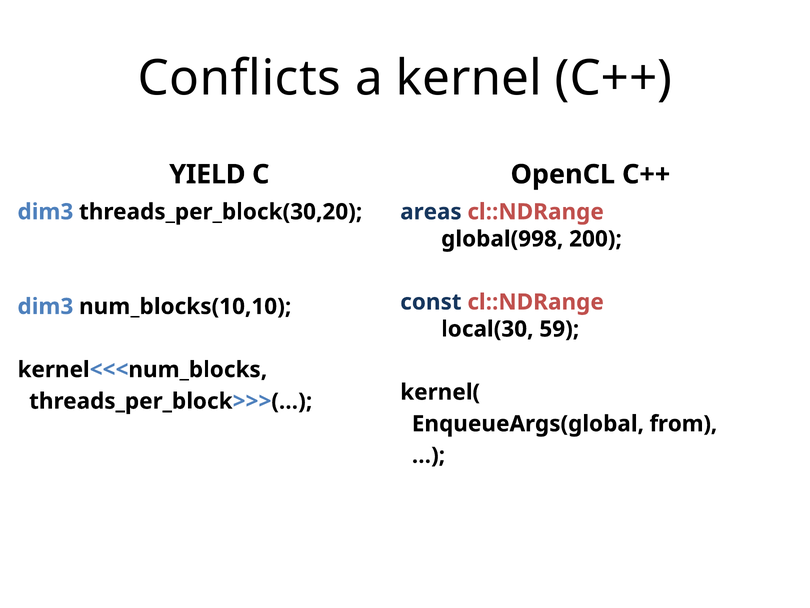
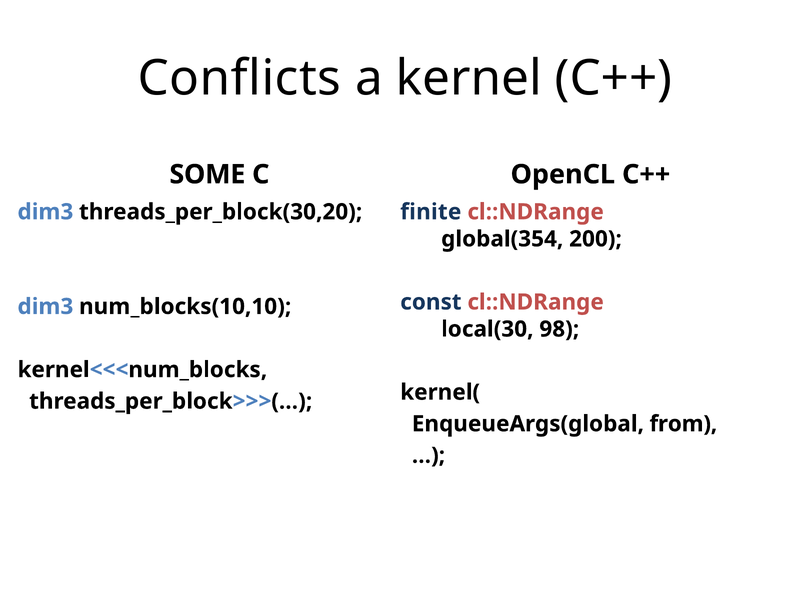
YIELD: YIELD -> SOME
areas: areas -> finite
global(998: global(998 -> global(354
59: 59 -> 98
